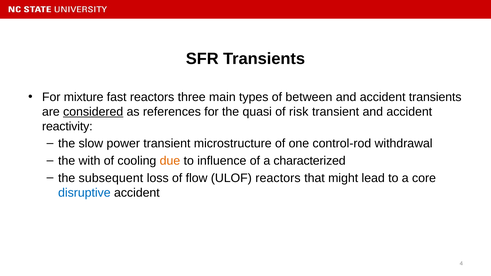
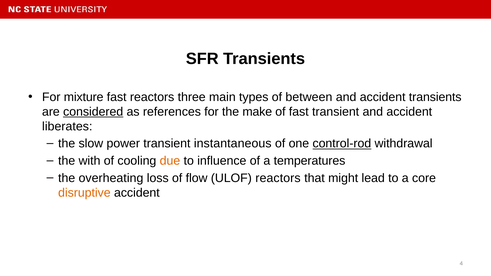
quasi: quasi -> make
of risk: risk -> fast
reactivity: reactivity -> liberates
microstructure: microstructure -> instantaneous
control-rod underline: none -> present
characterized: characterized -> temperatures
subsequent: subsequent -> overheating
disruptive colour: blue -> orange
